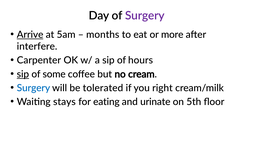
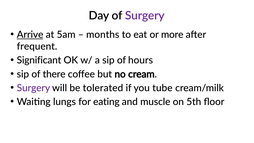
interfere: interfere -> frequent
Carpenter: Carpenter -> Significant
sip at (23, 74) underline: present -> none
some: some -> there
Surgery at (33, 88) colour: blue -> purple
right: right -> tube
stays: stays -> lungs
urinate: urinate -> muscle
